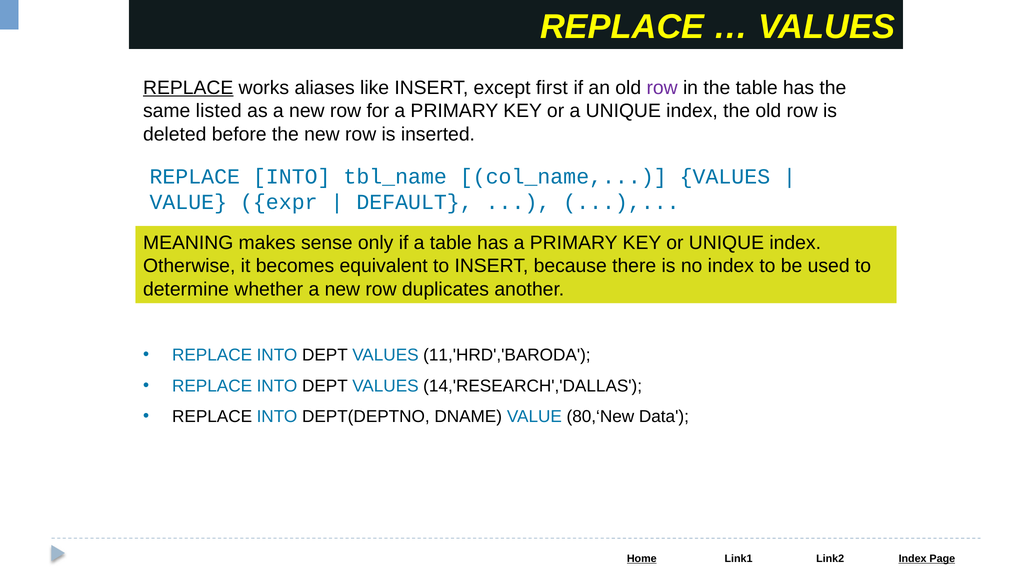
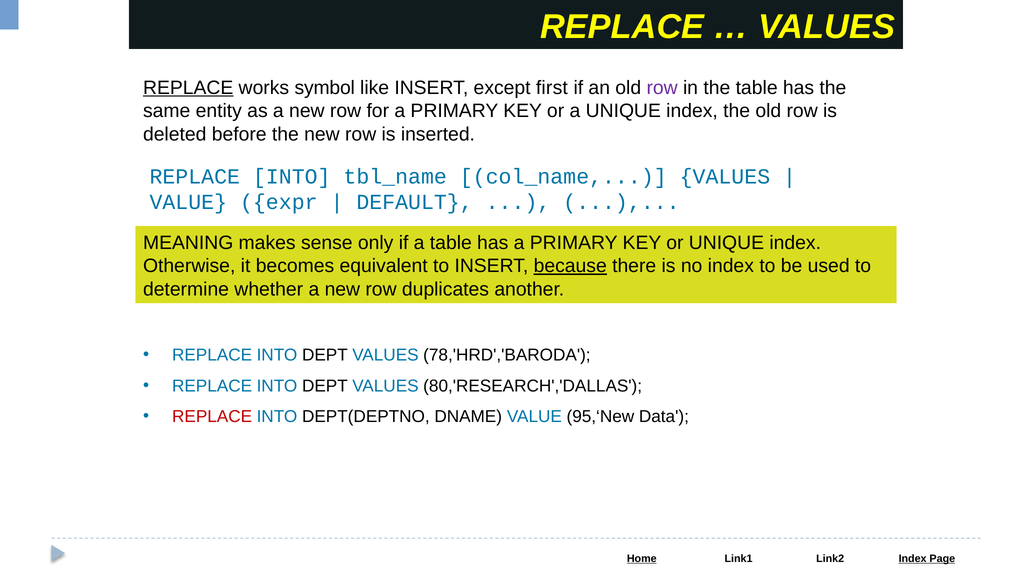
aliases: aliases -> symbol
listed: listed -> entity
because underline: none -> present
11,'HRD','BARODA: 11,'HRD','BARODA -> 78,'HRD','BARODA
14,'RESEARCH','DALLAS: 14,'RESEARCH','DALLAS -> 80,'RESEARCH','DALLAS
REPLACE at (212, 416) colour: black -> red
80,‘New: 80,‘New -> 95,‘New
